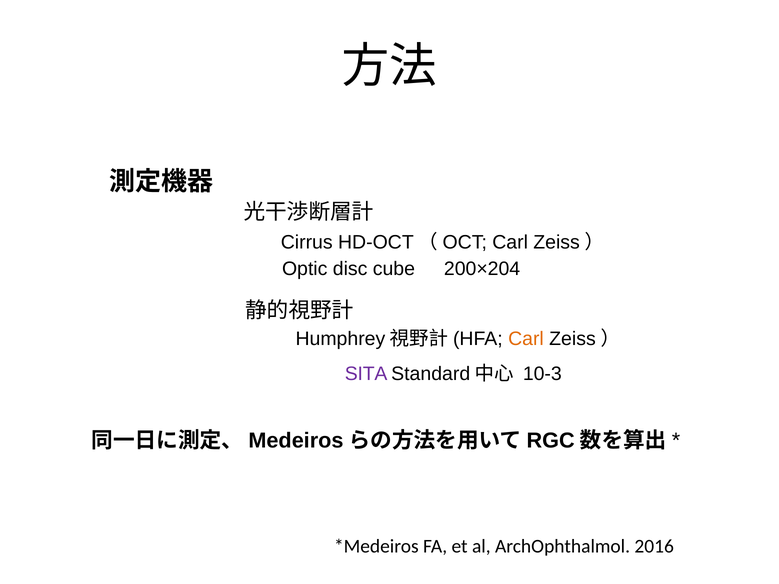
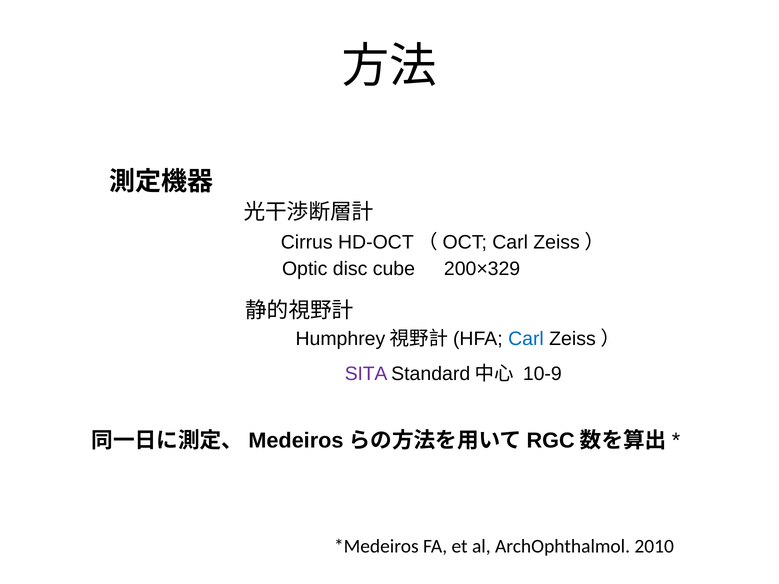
200×204: 200×204 -> 200×329
Carl at (526, 339) colour: orange -> blue
10-3: 10-3 -> 10-9
2016: 2016 -> 2010
